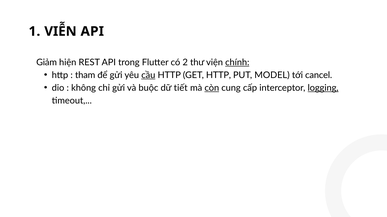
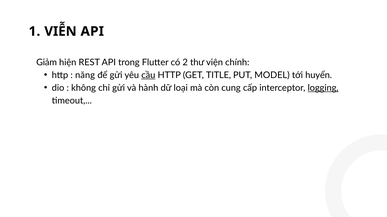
chính underline: present -> none
tham: tham -> năng
GET HTTP: HTTP -> TITLE
cancel: cancel -> huyển
buộc: buộc -> hành
tiết: tiết -> loại
còn underline: present -> none
